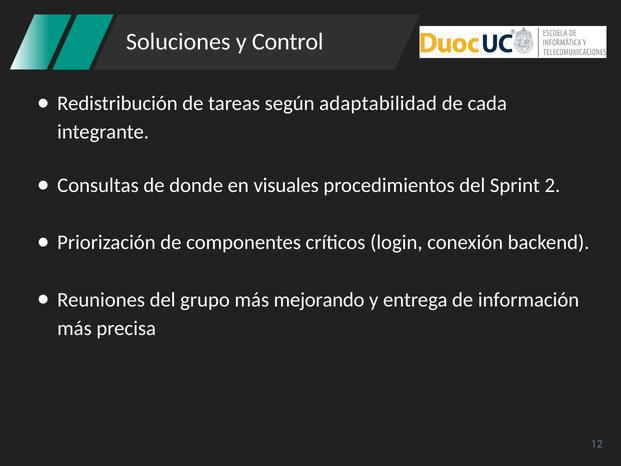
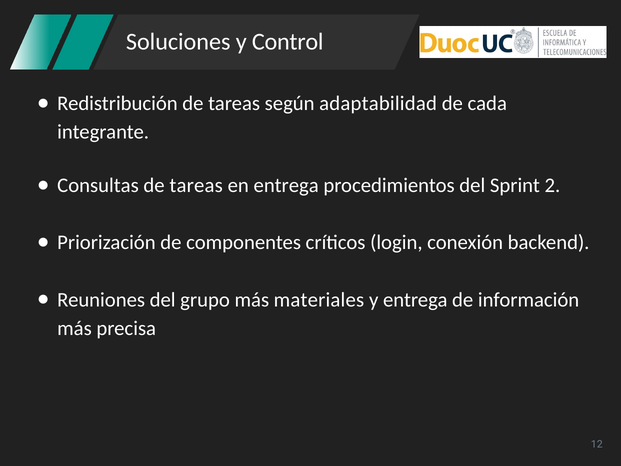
donde at (196, 185): donde -> tareas
en visuales: visuales -> entrega
mejorando: mejorando -> materiales
